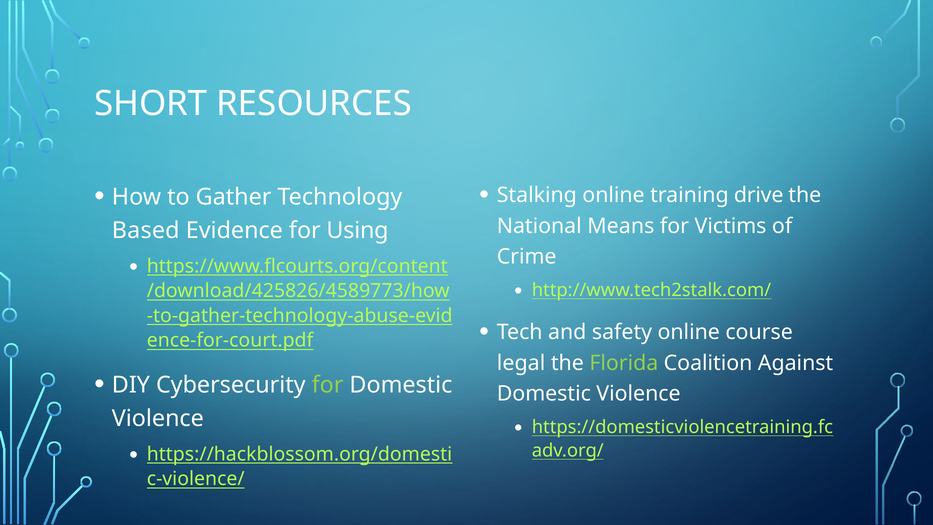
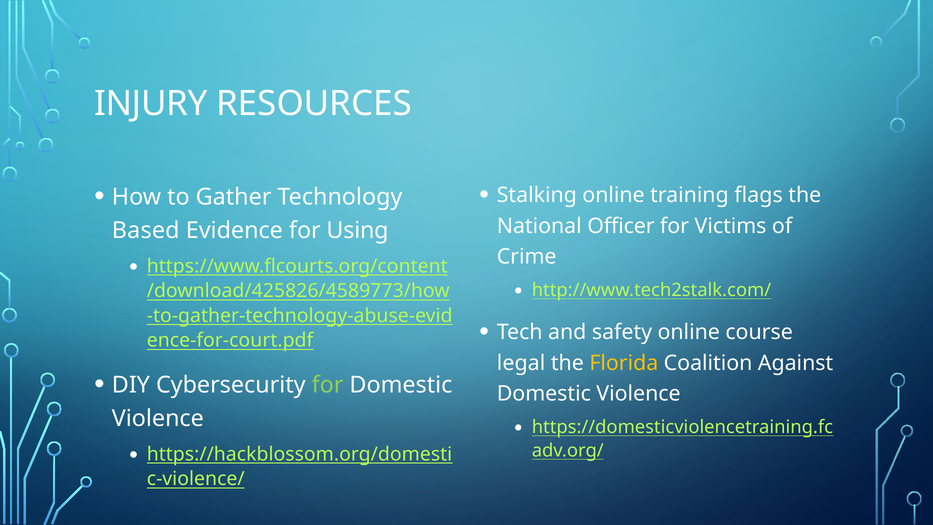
SHORT: SHORT -> INJURY
drive: drive -> flags
Means: Means -> Officer
Florida colour: light green -> yellow
